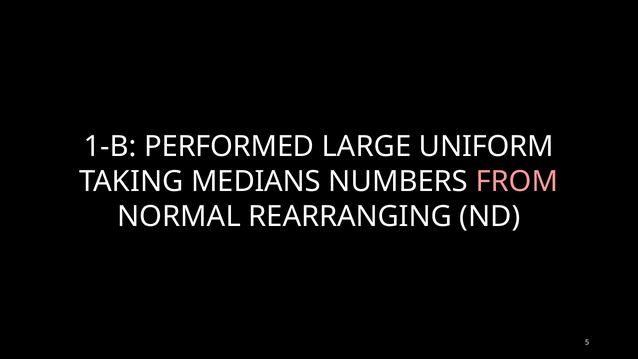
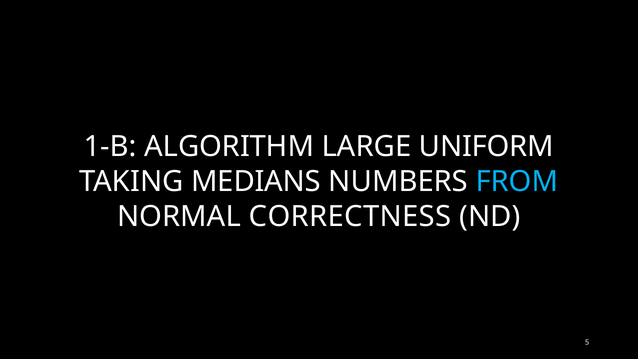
PERFORMED: PERFORMED -> ALGORITHM
FROM colour: pink -> light blue
REARRANGING: REARRANGING -> CORRECTNESS
